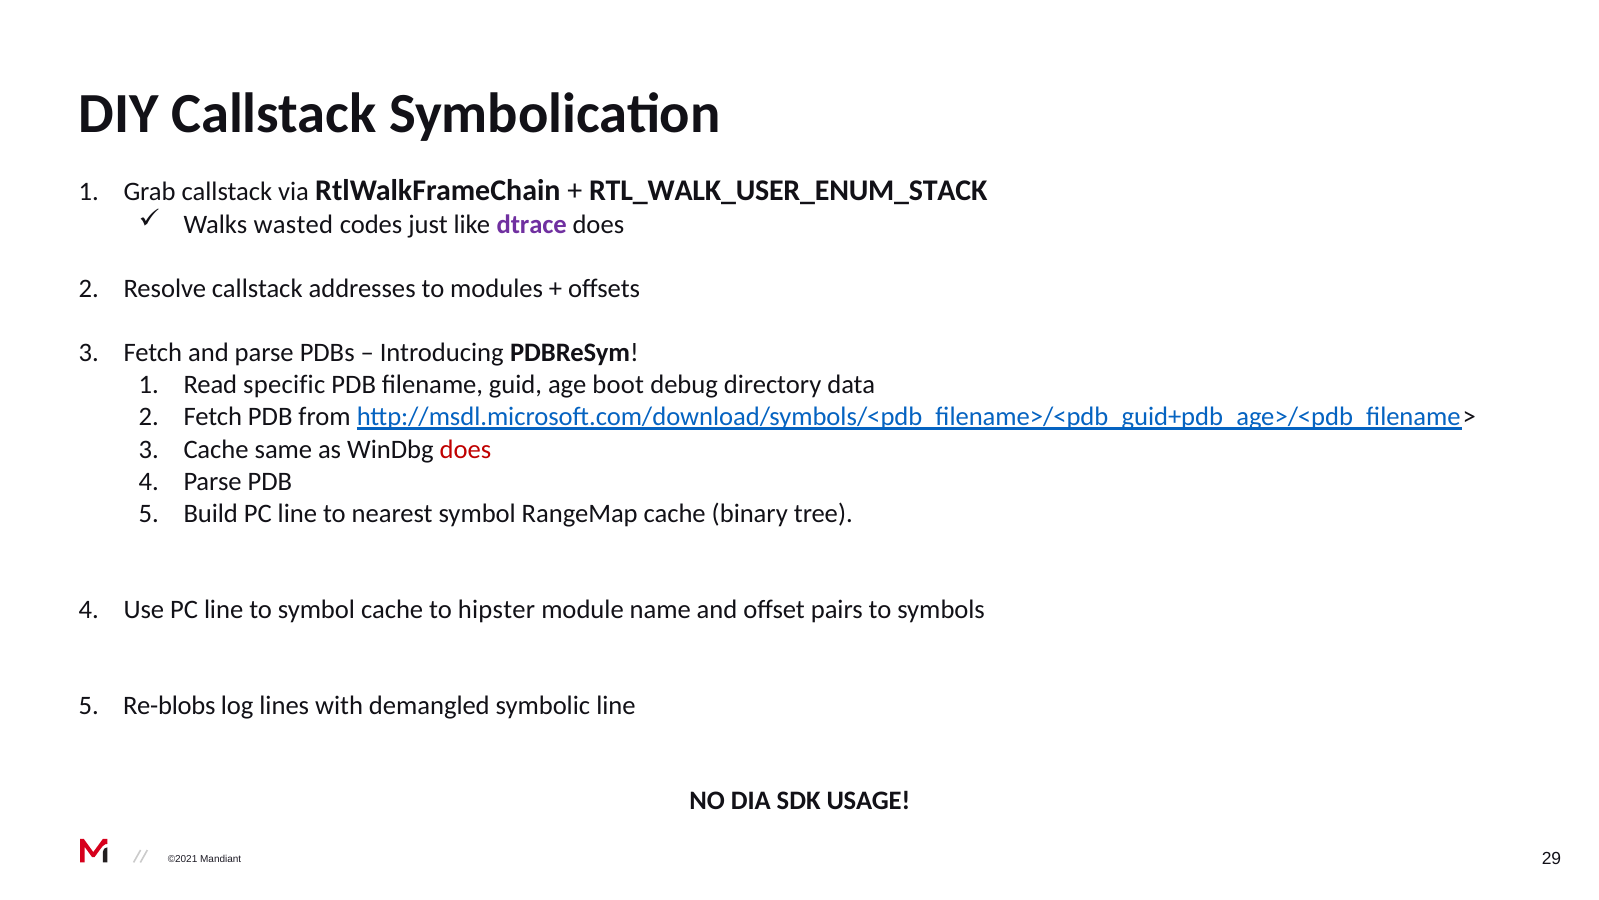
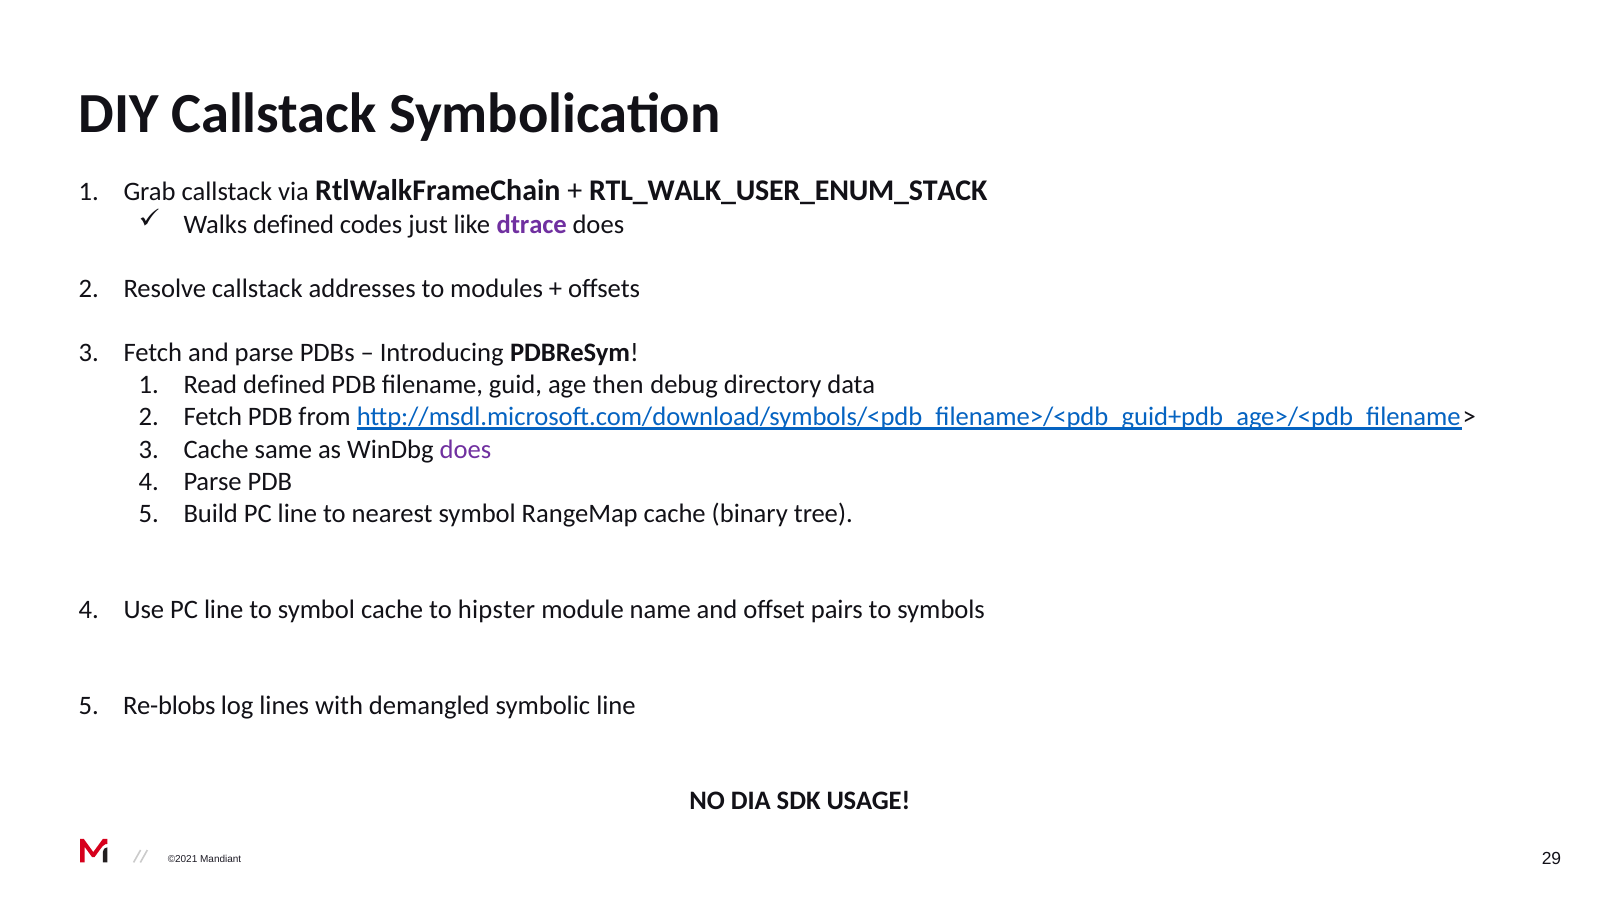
Walks wasted: wasted -> defined
Read specific: specific -> defined
boot: boot -> then
does at (466, 449) colour: red -> purple
